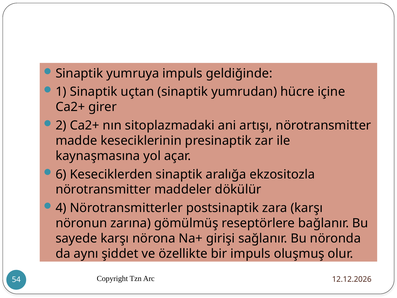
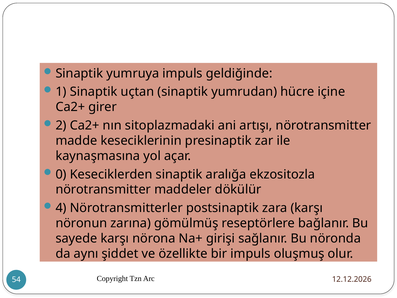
6: 6 -> 0
